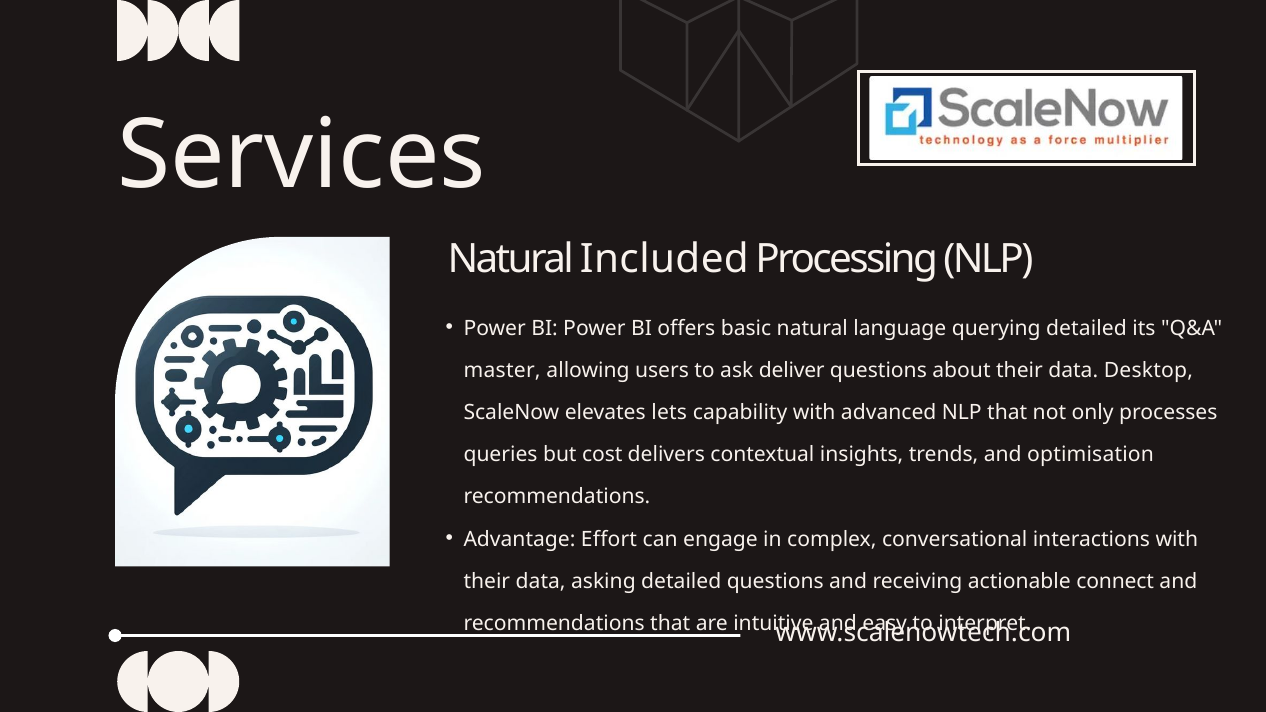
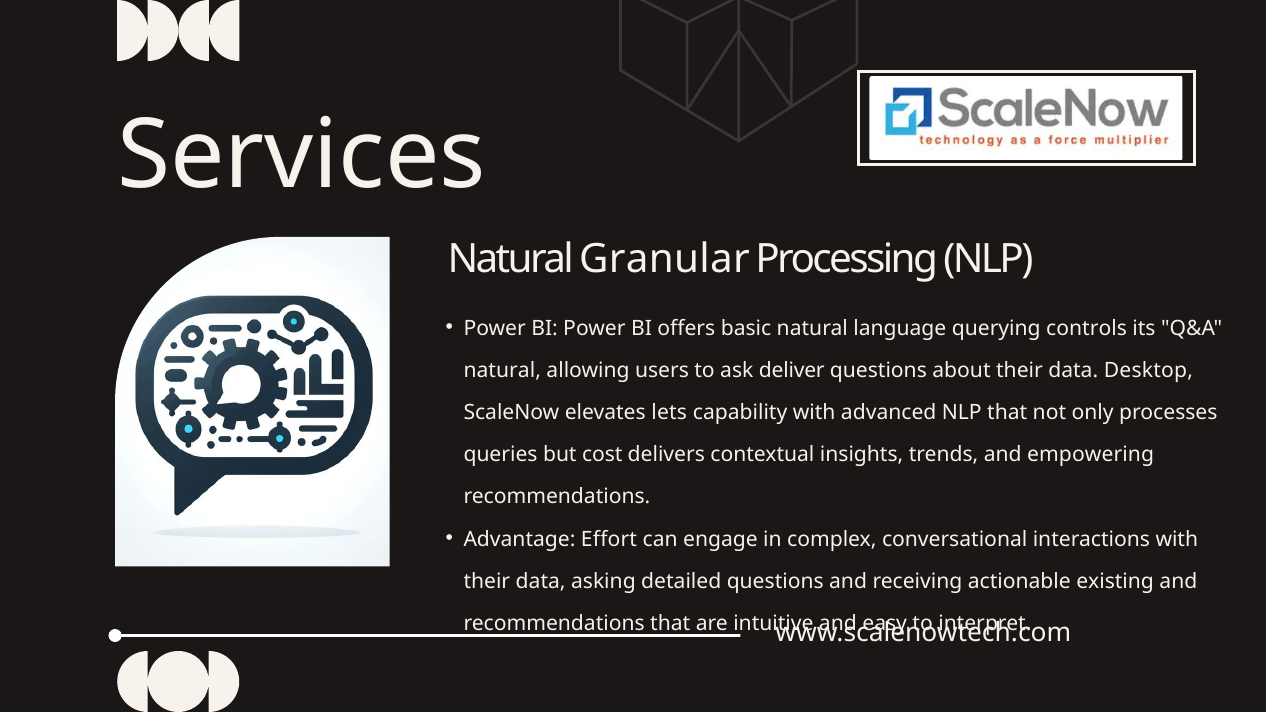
Included: Included -> Granular
querying detailed: detailed -> controls
master at (502, 370): master -> natural
optimisation: optimisation -> empowering
connect: connect -> existing
